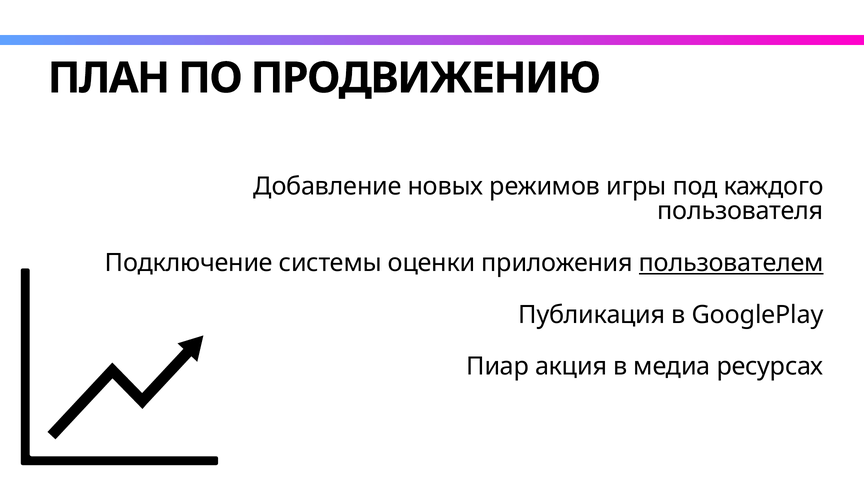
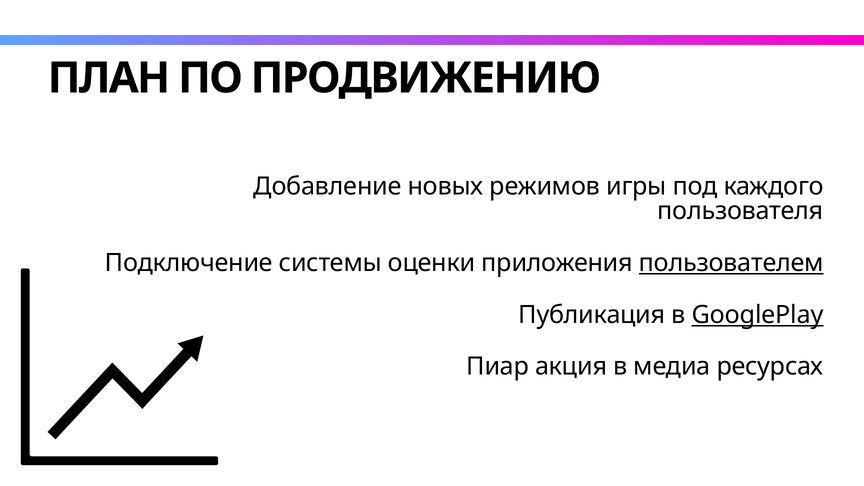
GooglePlay underline: none -> present
